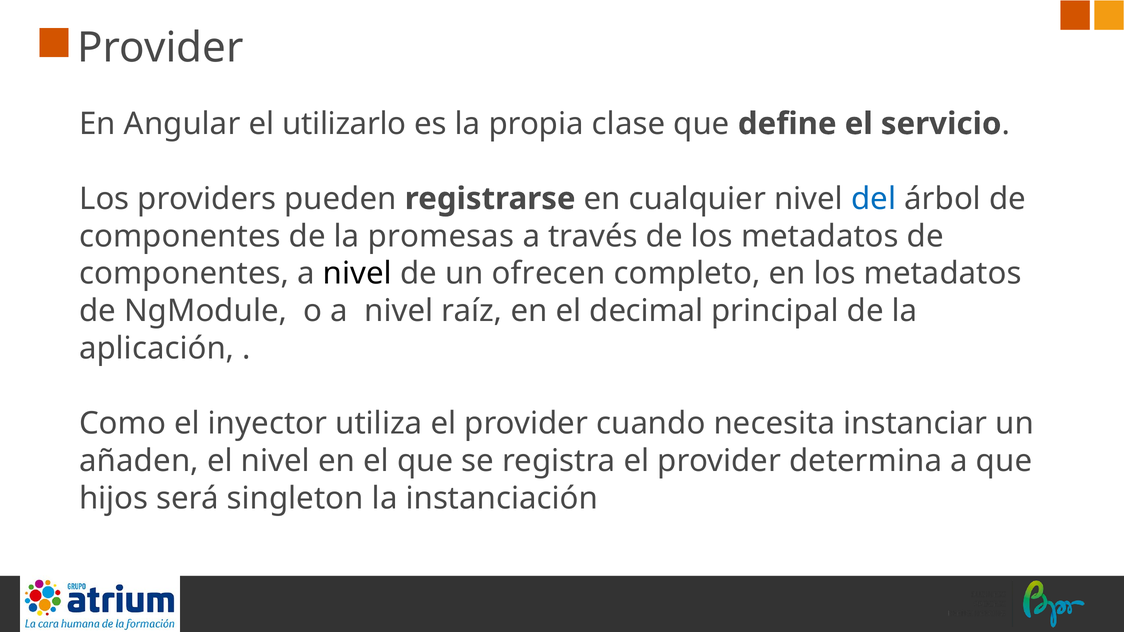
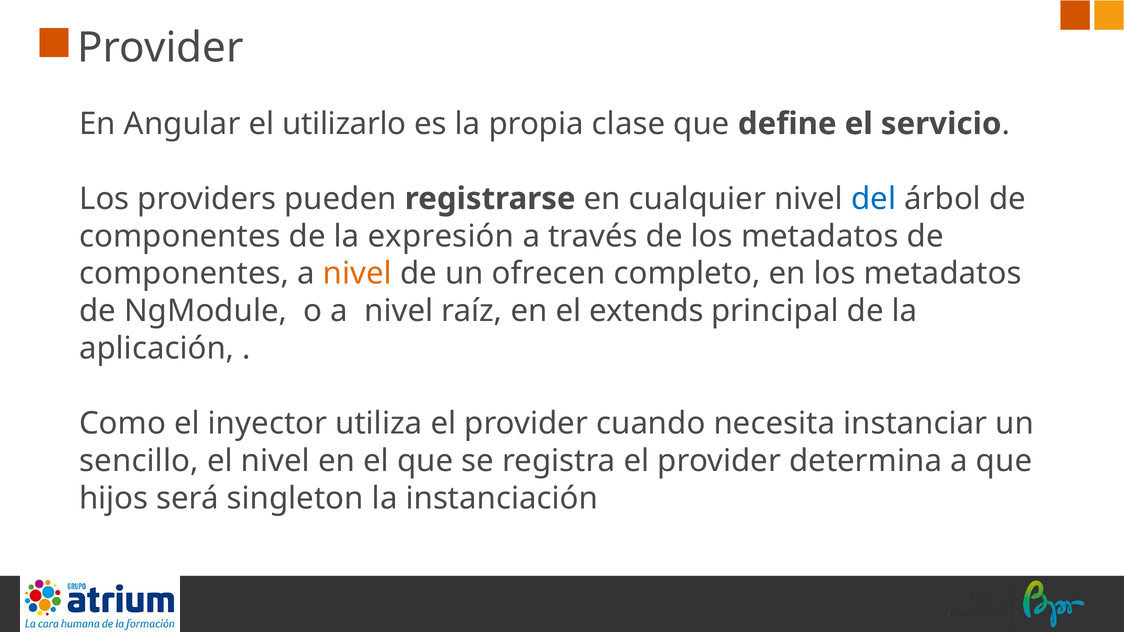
promesas: promesas -> expresión
nivel at (357, 274) colour: black -> orange
decimal: decimal -> extends
añaden: añaden -> sencillo
